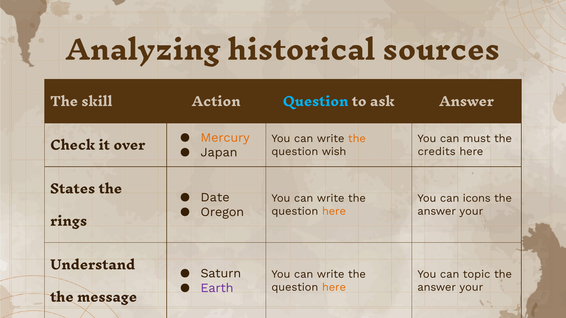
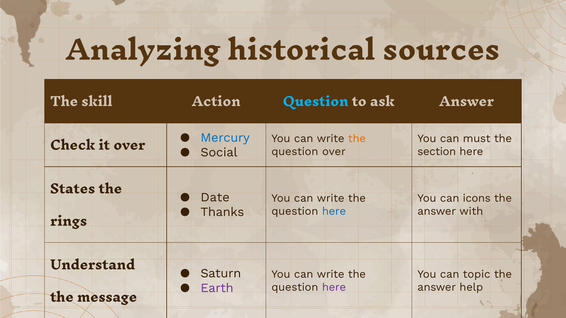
Mercury colour: orange -> blue
question wish: wish -> over
credits: credits -> section
Japan: Japan -> Social
here at (334, 211) colour: orange -> blue
your at (471, 211): your -> with
Oregon: Oregon -> Thanks
here at (334, 287) colour: orange -> purple
your at (471, 287): your -> help
